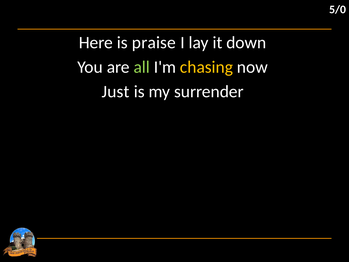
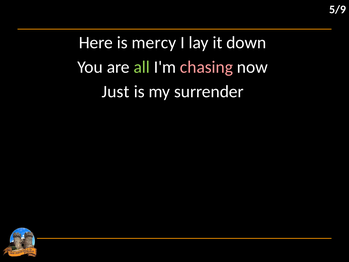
5/0: 5/0 -> 5/9
praise: praise -> mercy
chasing colour: yellow -> pink
